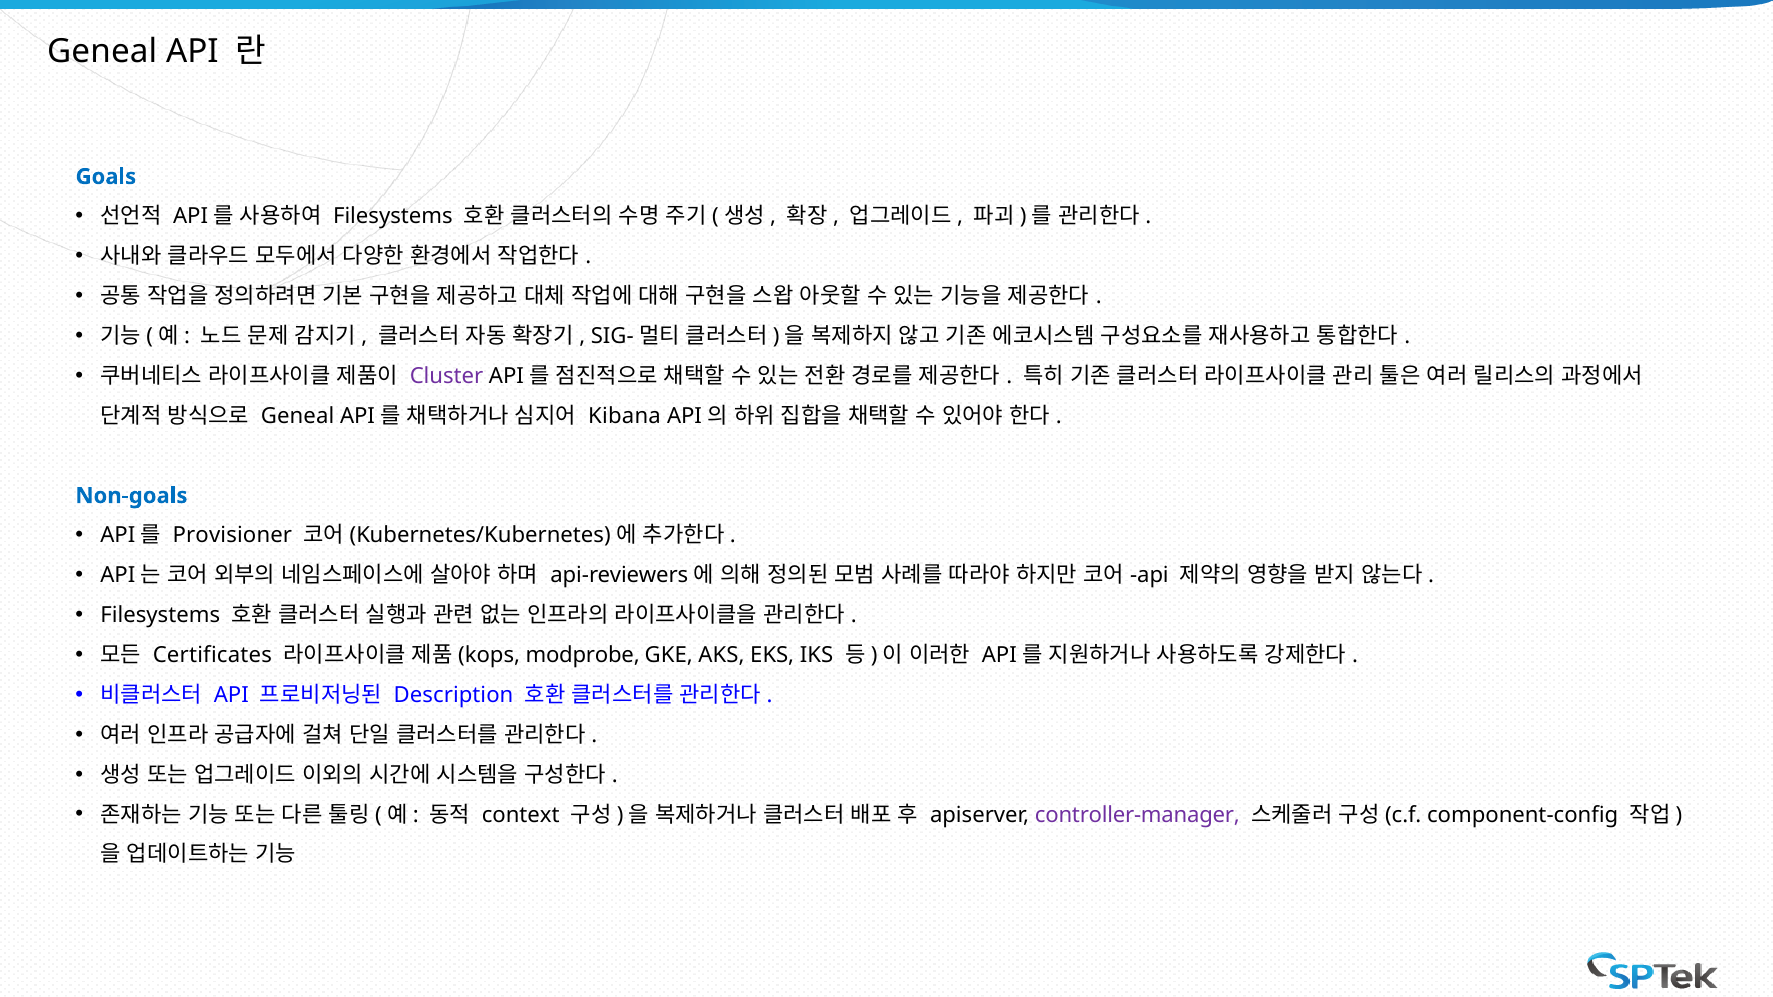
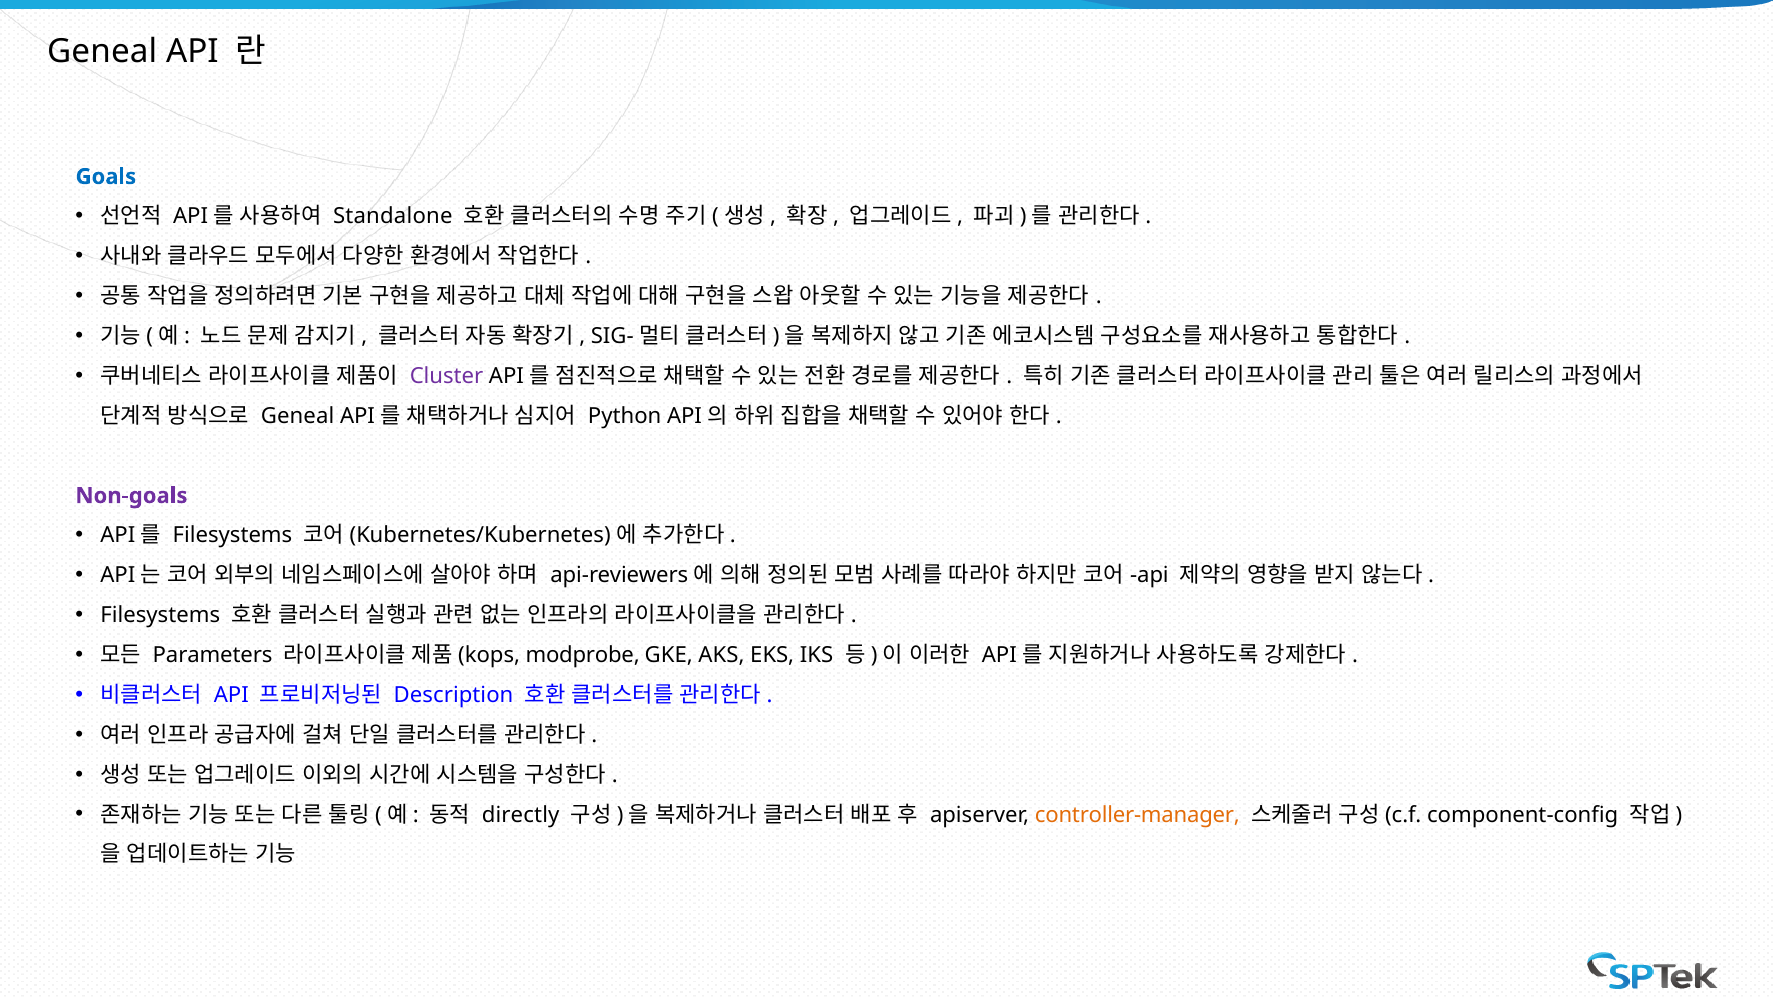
Filesystems at (393, 217): Filesystems -> Standalone
Kibana: Kibana -> Python
Non-goals colour: blue -> purple
Provisioner at (232, 536): Provisioner -> Filesystems
Certificates: Certificates -> Parameters
context: context -> directly
controller-manager colour: purple -> orange
